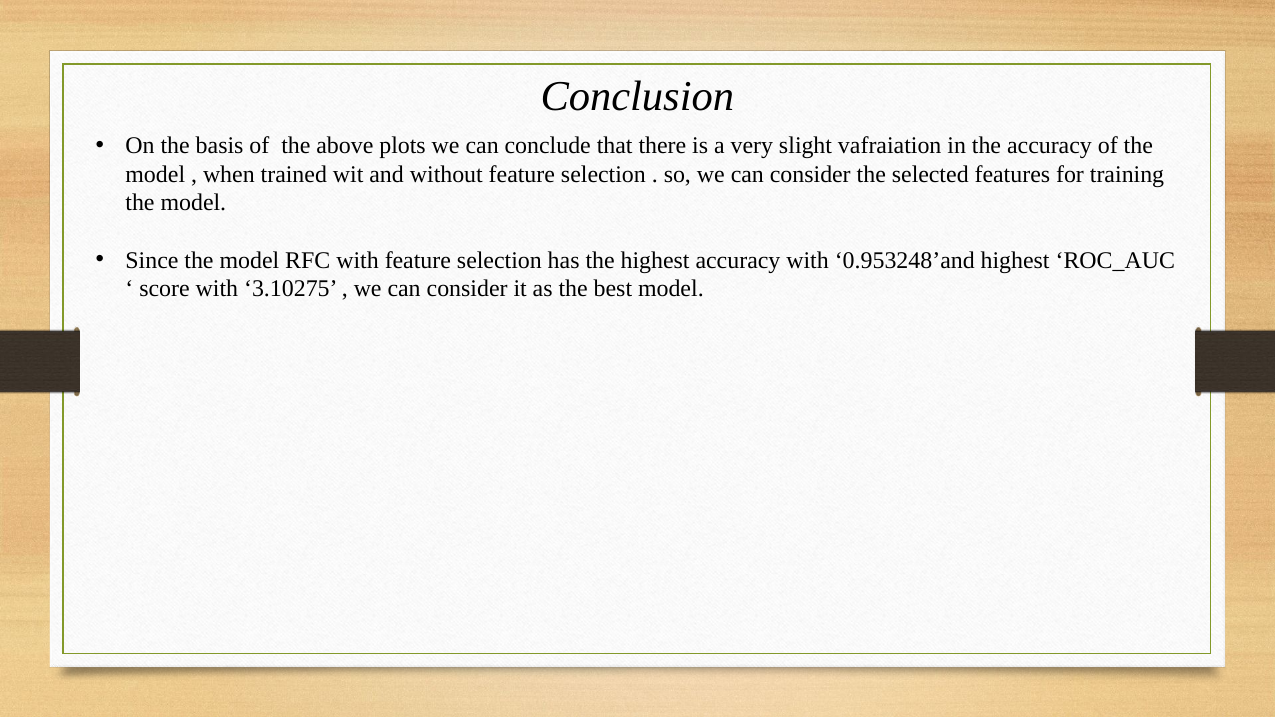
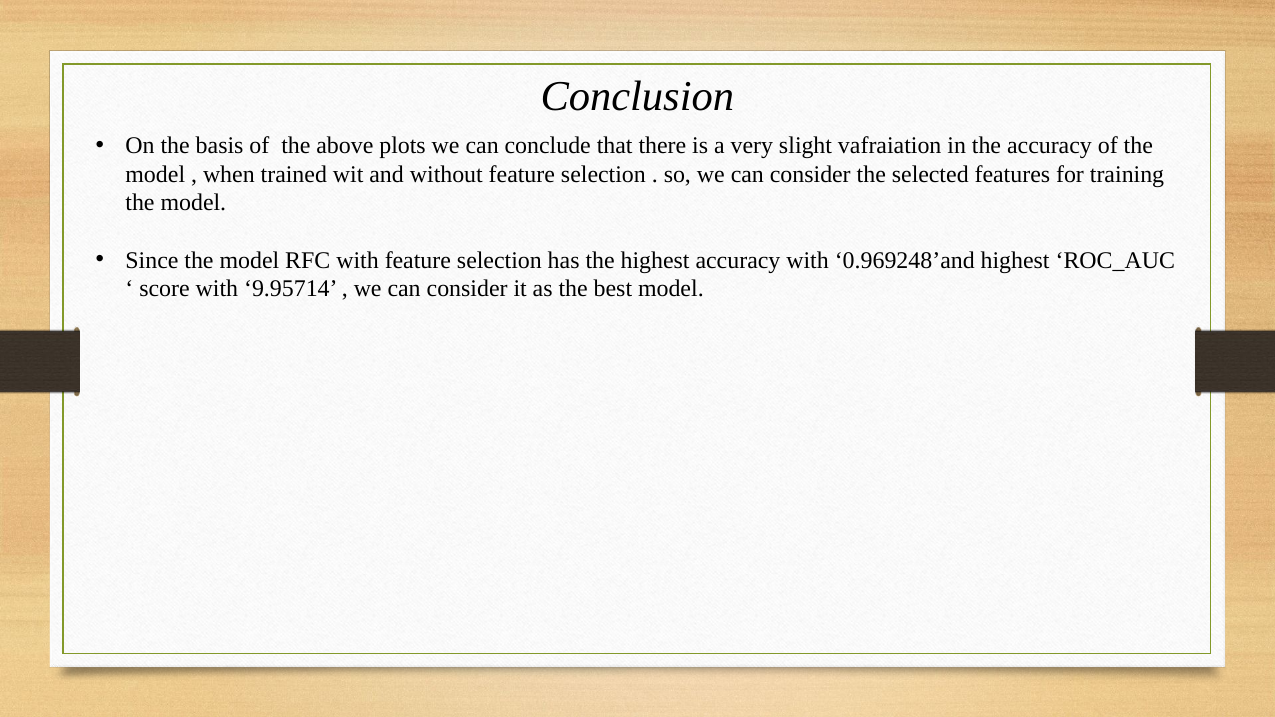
0.953248’and: 0.953248’and -> 0.969248’and
3.10275: 3.10275 -> 9.95714
